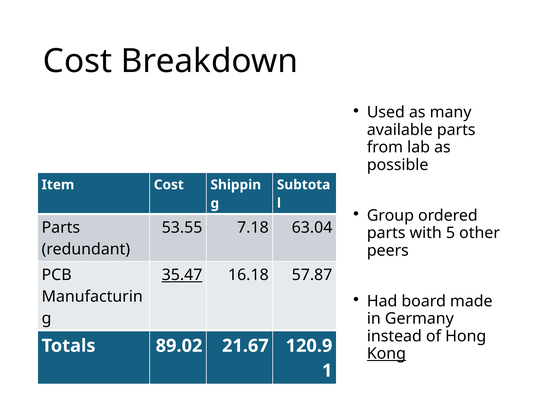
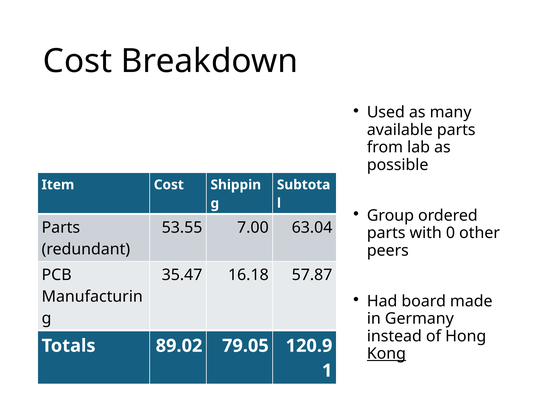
7.18: 7.18 -> 7.00
5: 5 -> 0
35.47 underline: present -> none
21.67: 21.67 -> 79.05
